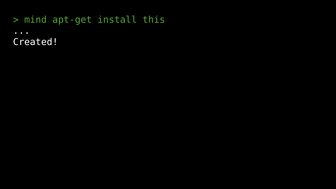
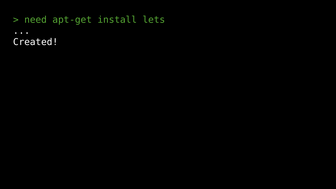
mind: mind -> need
this: this -> lets
